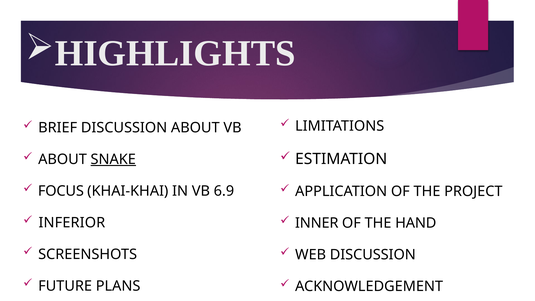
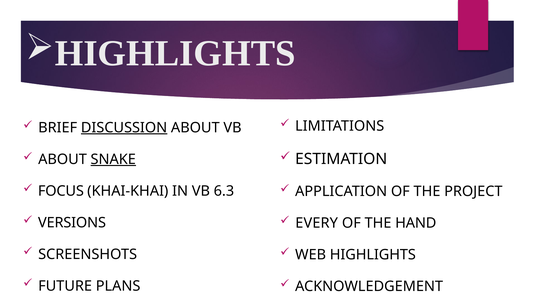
DISCUSSION at (124, 128) underline: none -> present
6.9: 6.9 -> 6.3
INFERIOR: INFERIOR -> VERSIONS
INNER: INNER -> EVERY
WEB DISCUSSION: DISCUSSION -> HIGHLIGHTS
